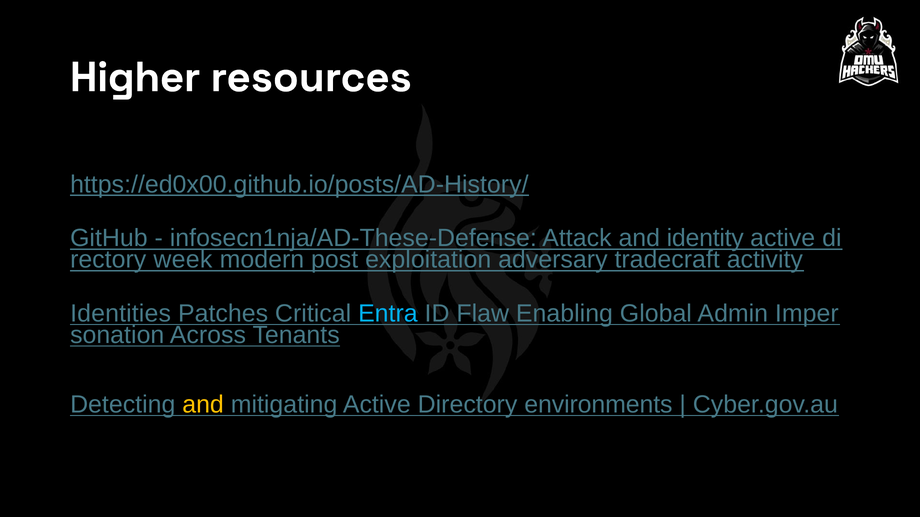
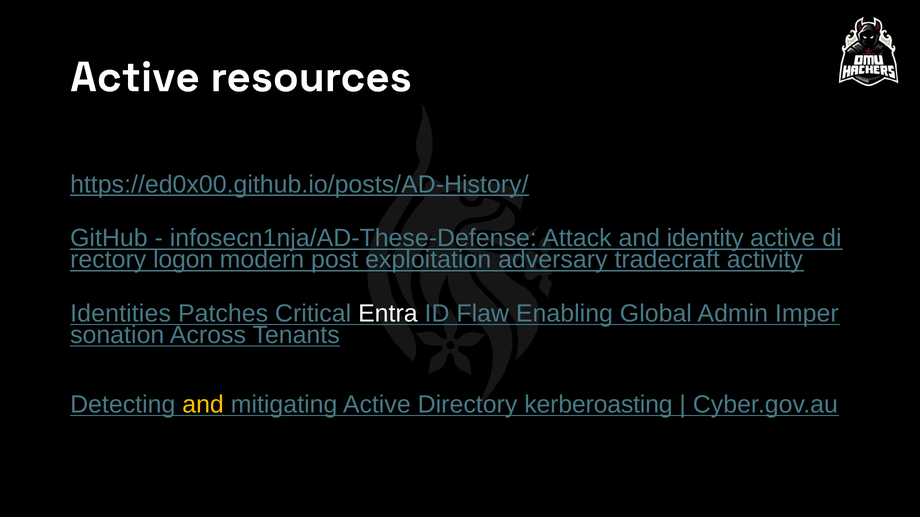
Higher at (135, 77): Higher -> Active
week: week -> logon
Entra colour: light blue -> white
environments: environments -> kerberoasting
